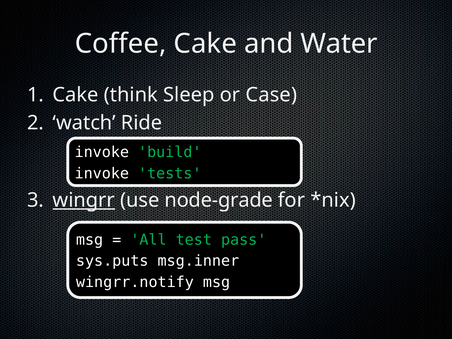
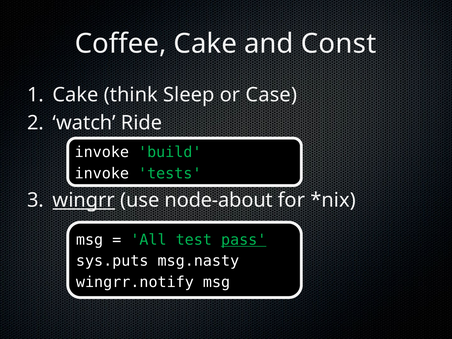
Water: Water -> Const
node-grade: node-grade -> node-about
pass underline: none -> present
msg.inner: msg.inner -> msg.nasty
